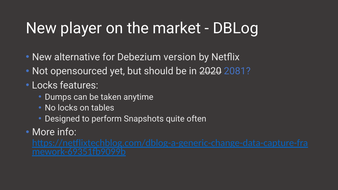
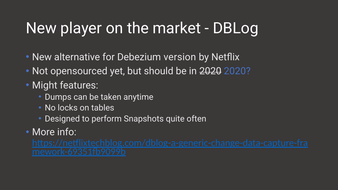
2020 2081: 2081 -> 2020
Locks at (45, 85): Locks -> Might
